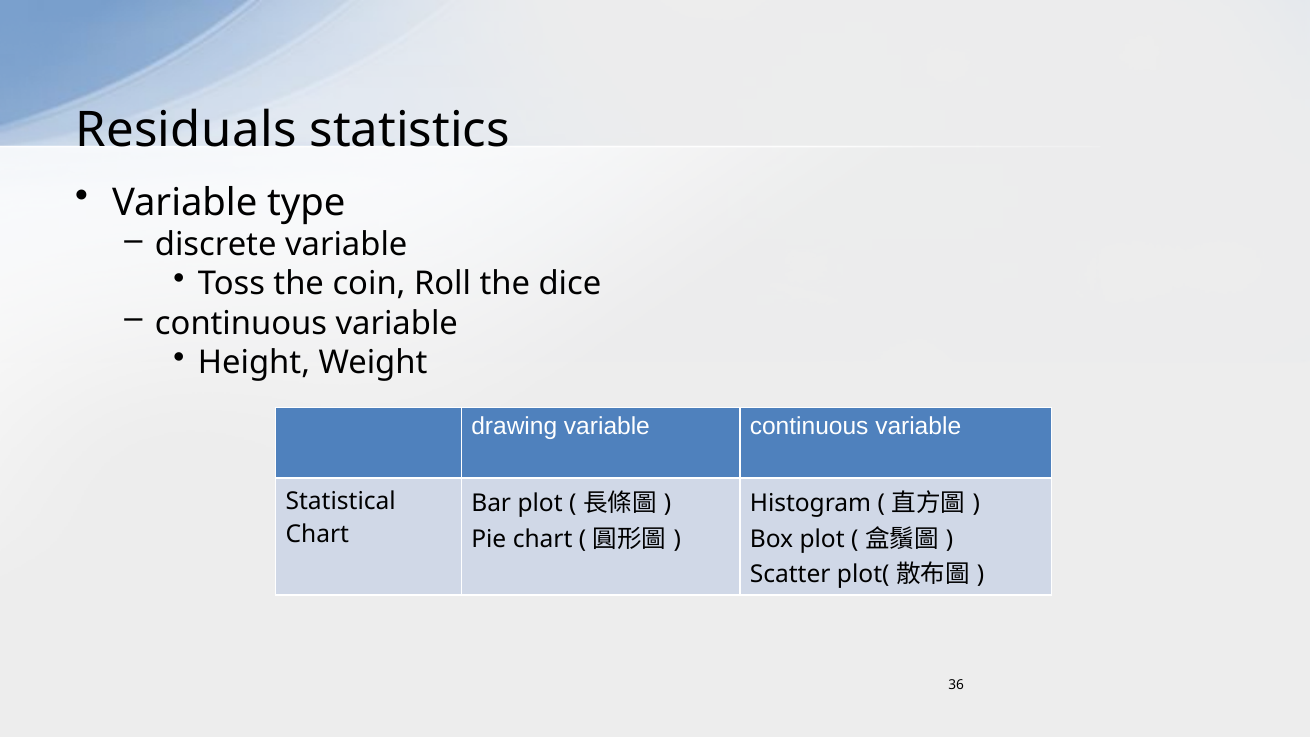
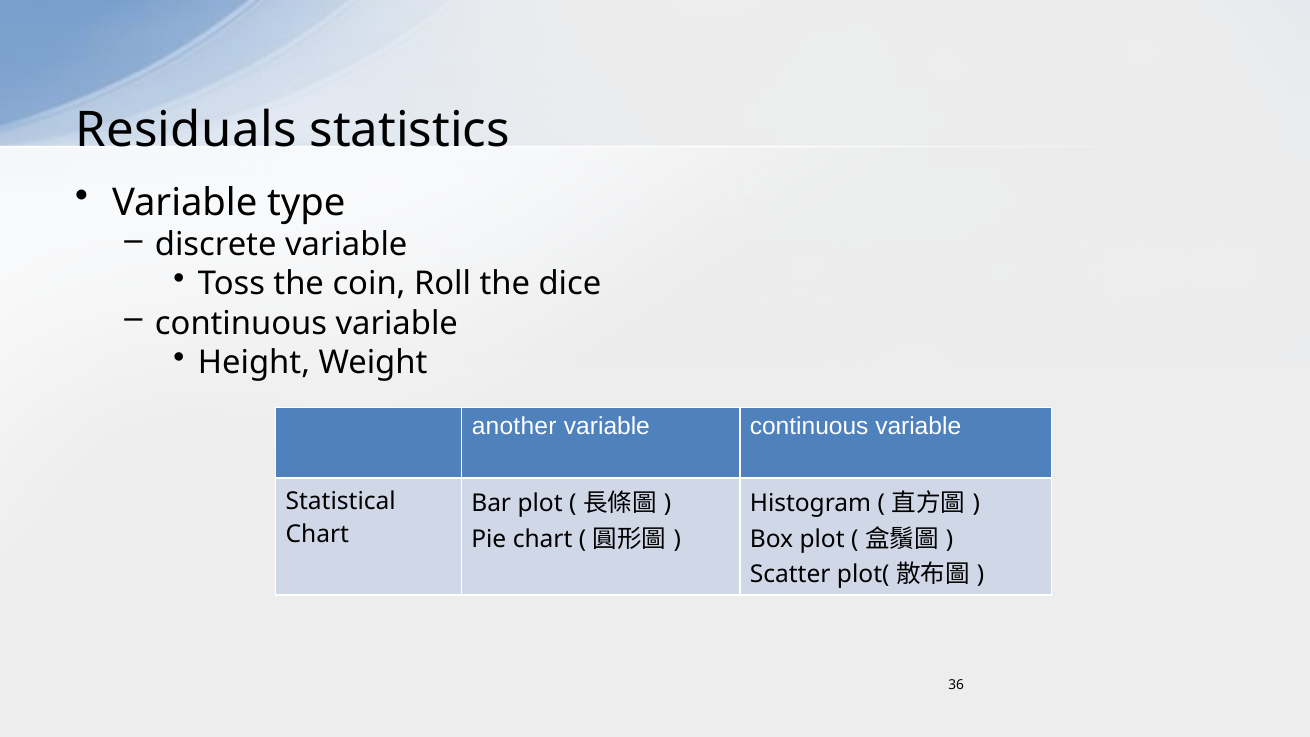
drawing: drawing -> another
